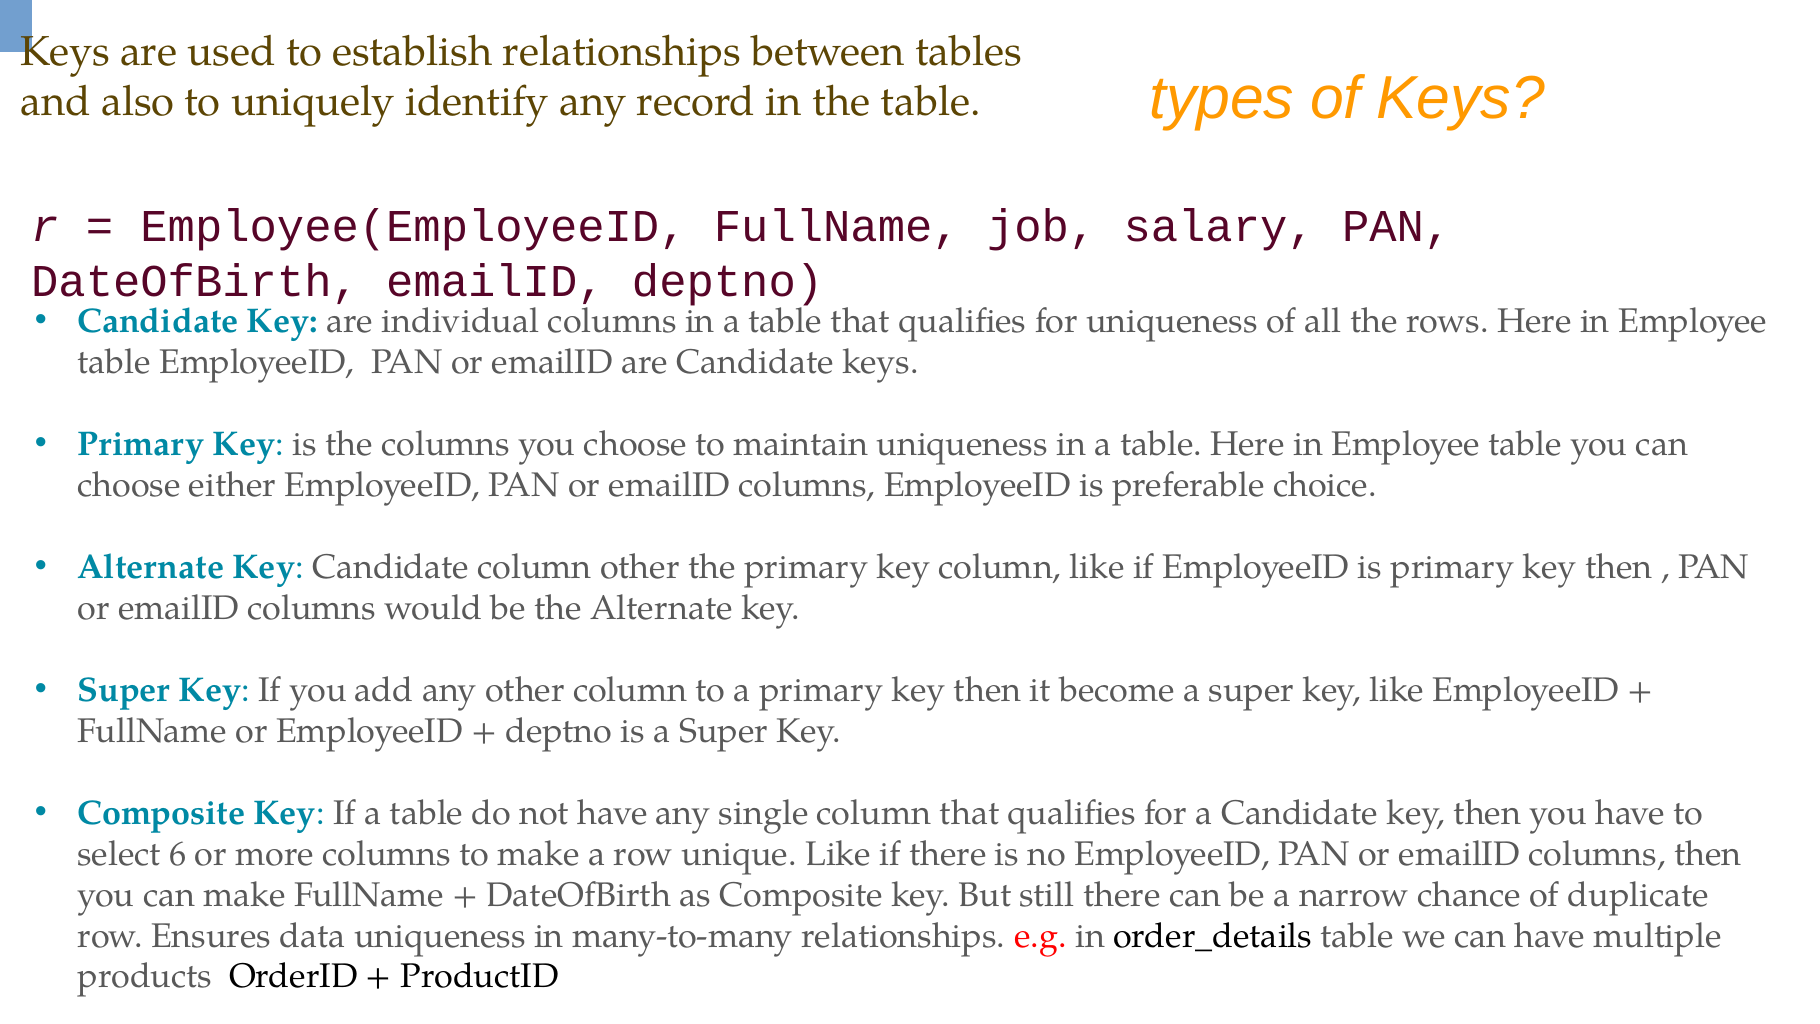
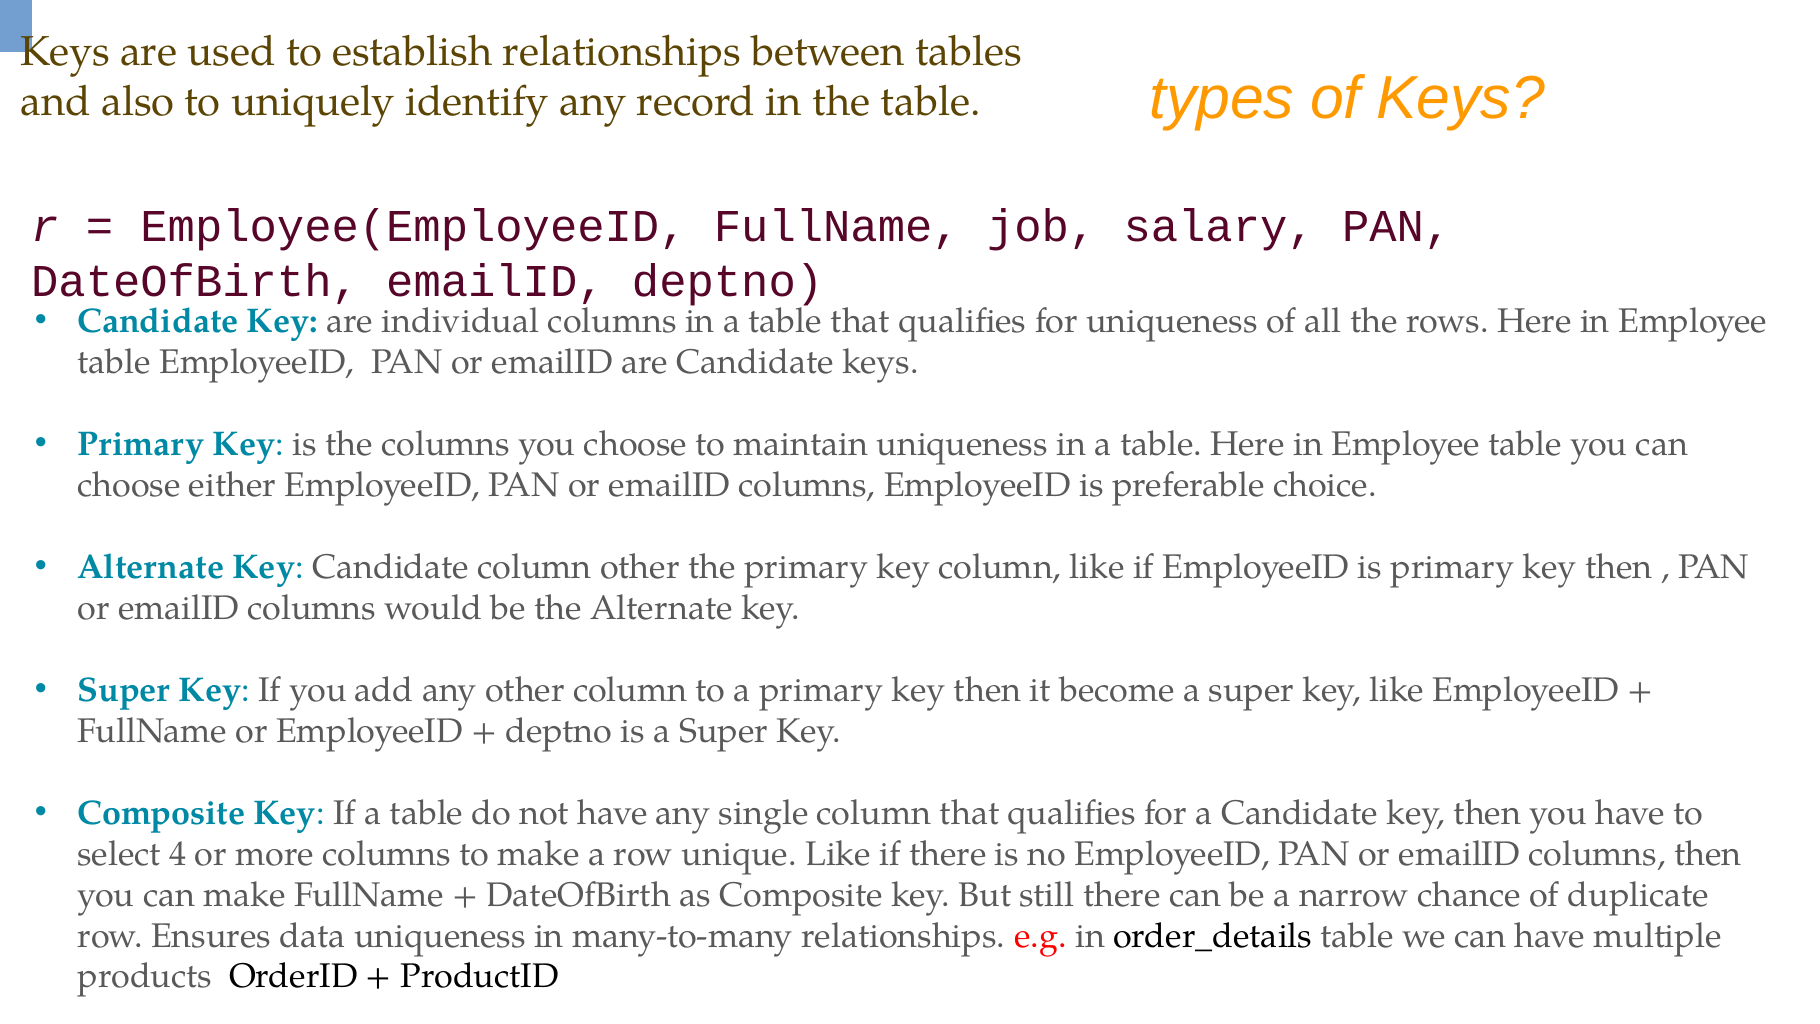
6: 6 -> 4
